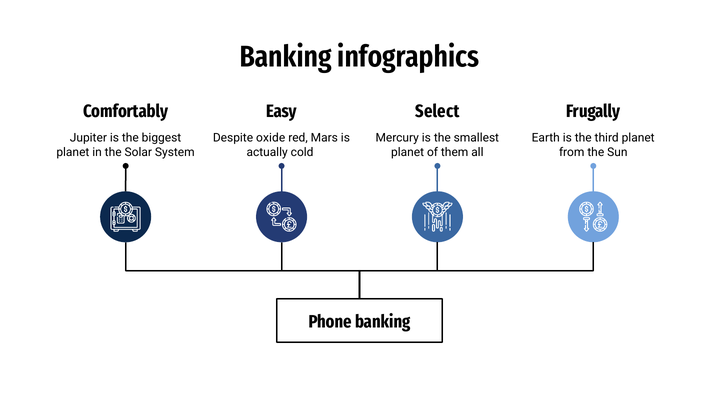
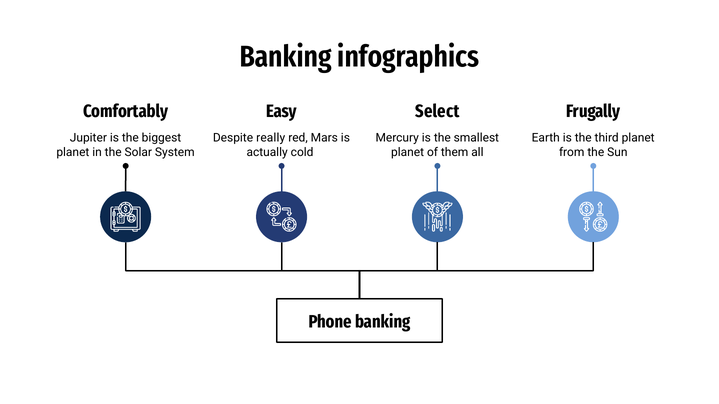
oxide: oxide -> really
